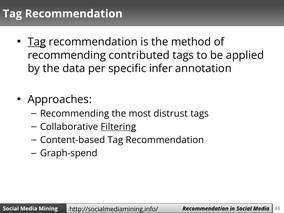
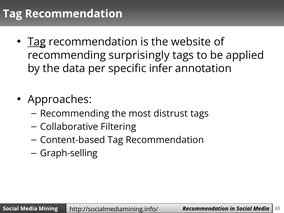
method: method -> website
contributed: contributed -> surprisingly
Filtering underline: present -> none
Graph-spend: Graph-spend -> Graph-selling
